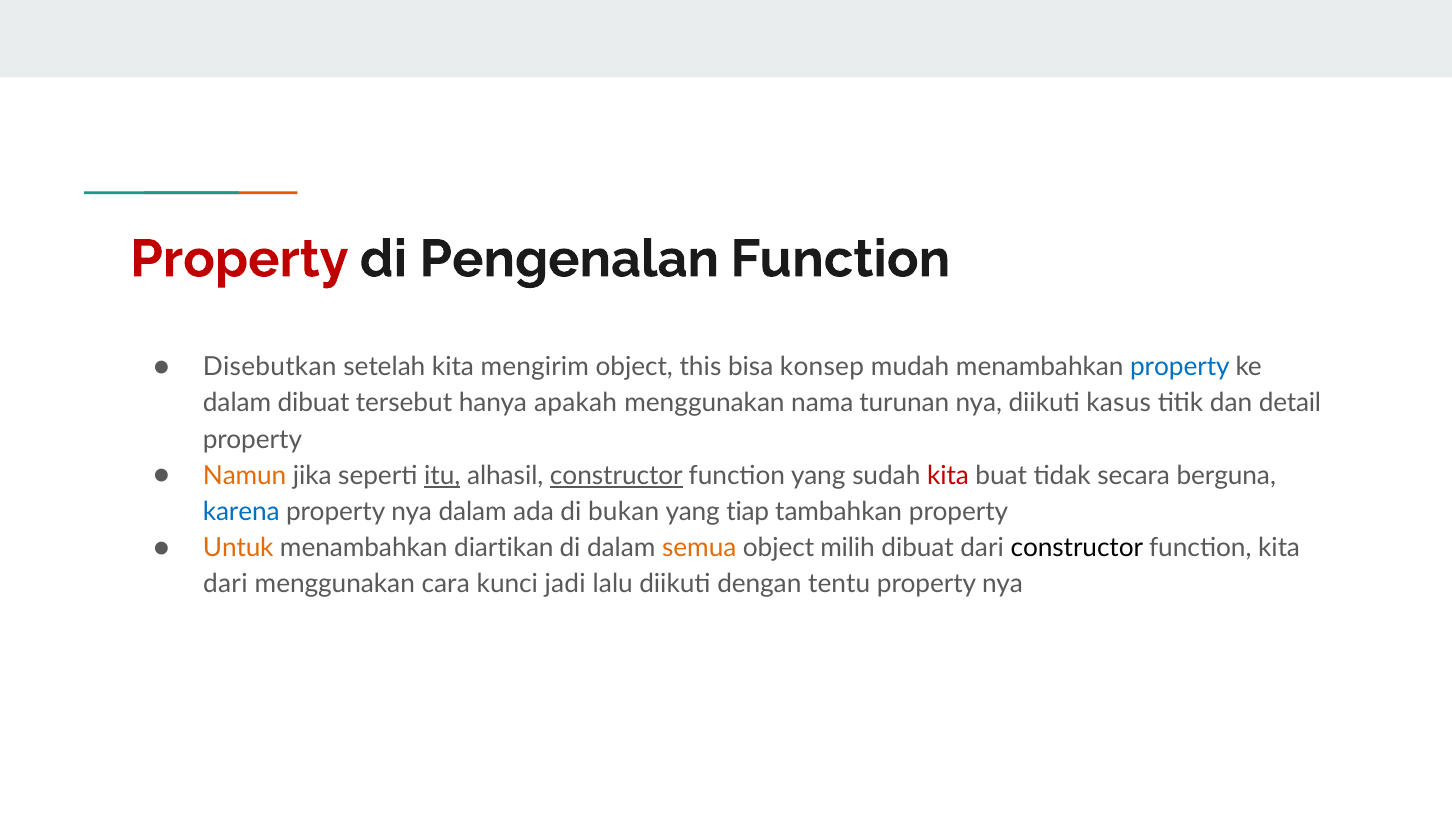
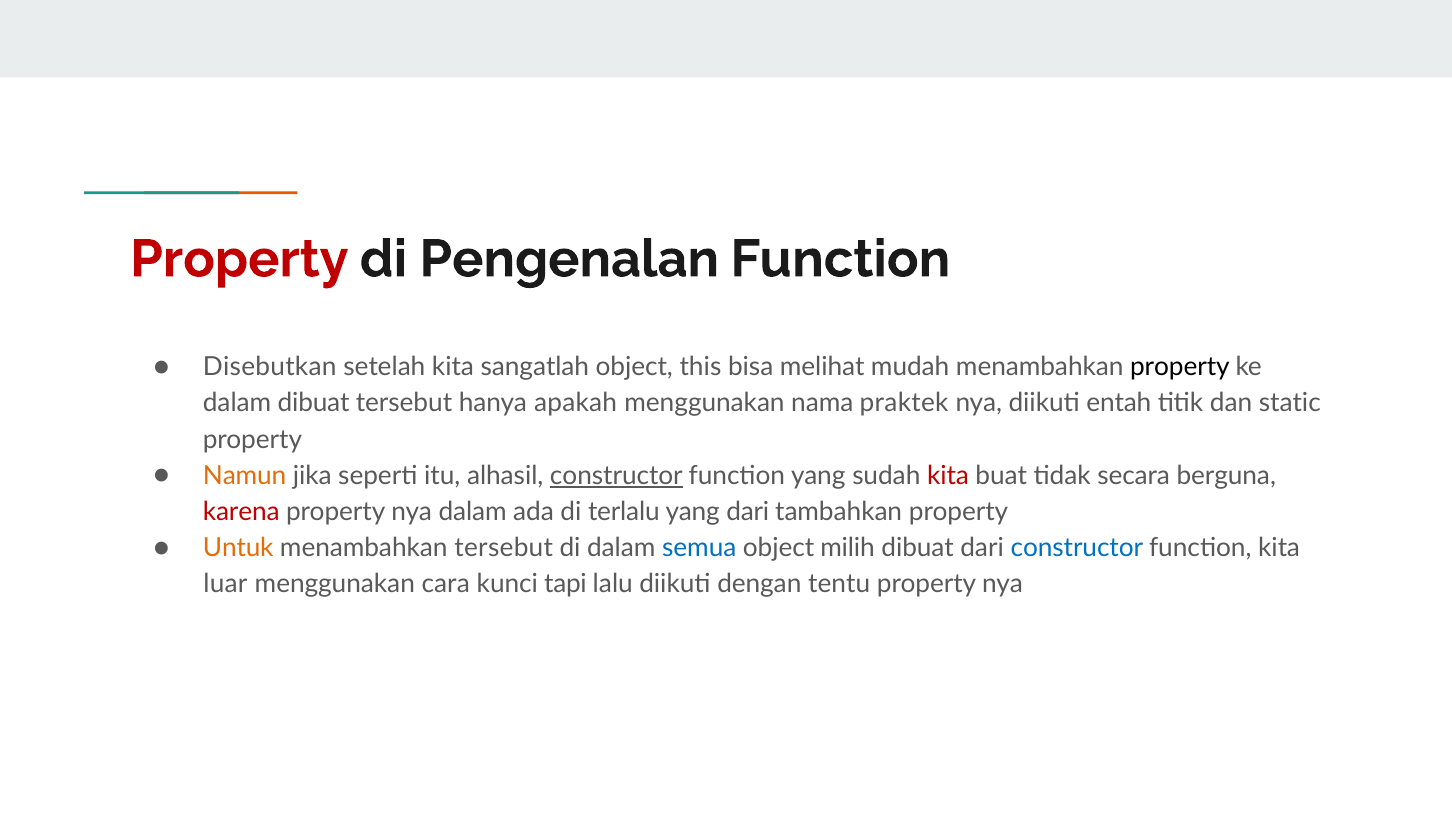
mengirim: mengirim -> sangatlah
konsep: konsep -> melihat
property at (1180, 367) colour: blue -> black
turunan: turunan -> praktek
kasus: kasus -> entah
detail: detail -> static
itu underline: present -> none
karena colour: blue -> red
bukan: bukan -> terlalu
yang tiap: tiap -> dari
menambahkan diartikan: diartikan -> tersebut
semua colour: orange -> blue
constructor at (1077, 548) colour: black -> blue
dari at (225, 584): dari -> luar
jadi: jadi -> tapi
